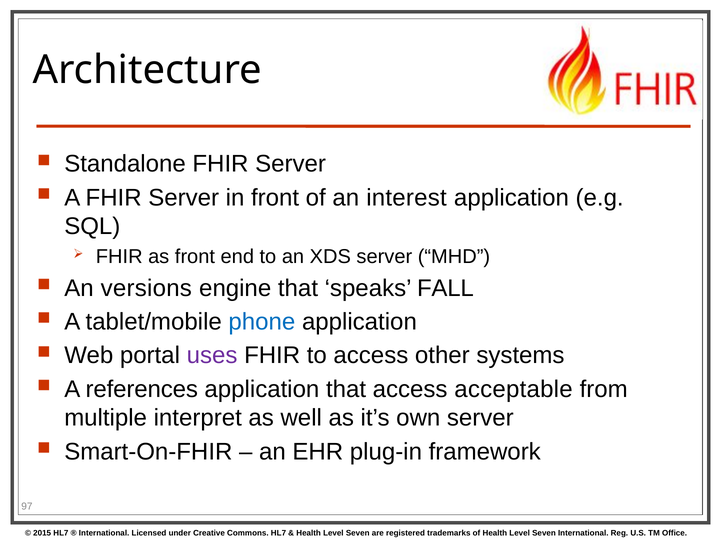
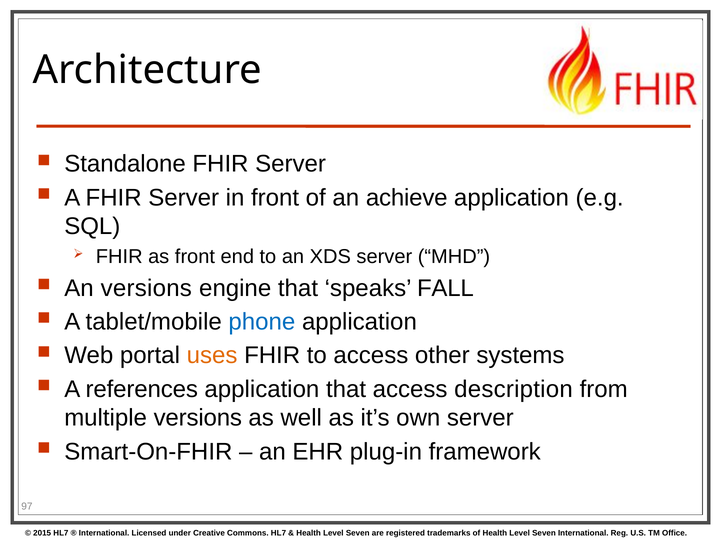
interest: interest -> achieve
uses colour: purple -> orange
acceptable: acceptable -> description
multiple interpret: interpret -> versions
